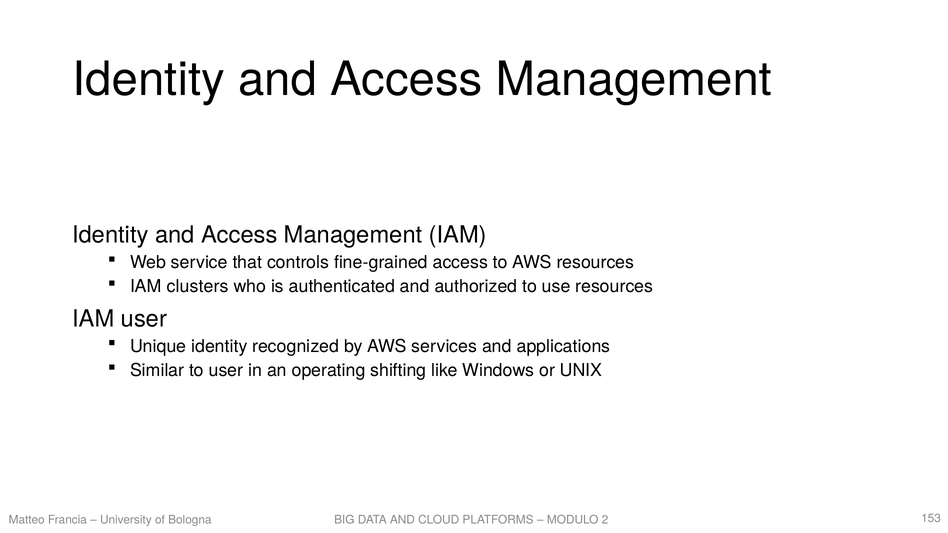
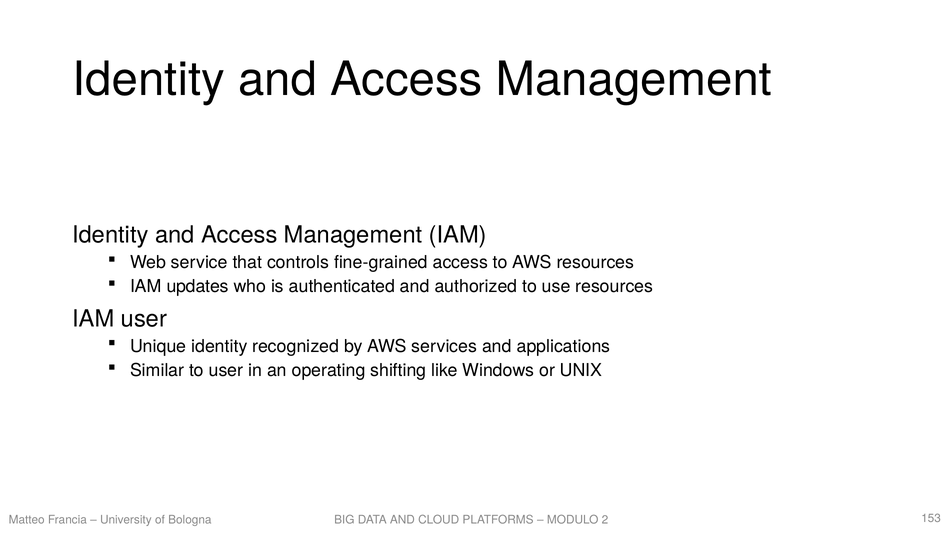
clusters: clusters -> updates
